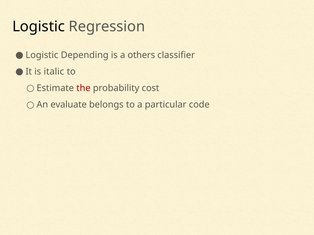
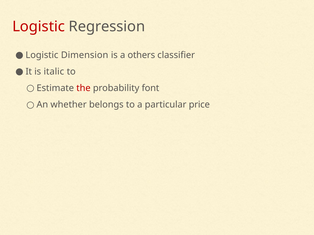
Logistic at (39, 27) colour: black -> red
Depending: Depending -> Dimension
cost: cost -> font
evaluate: evaluate -> whether
code: code -> price
